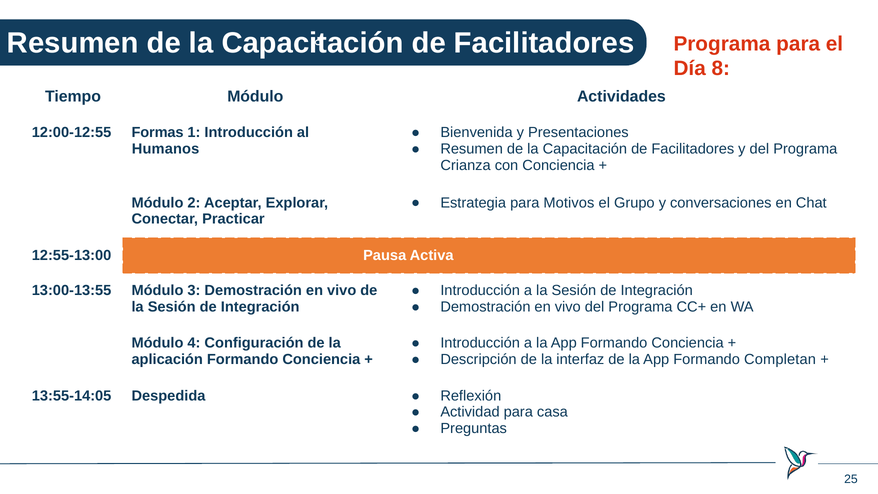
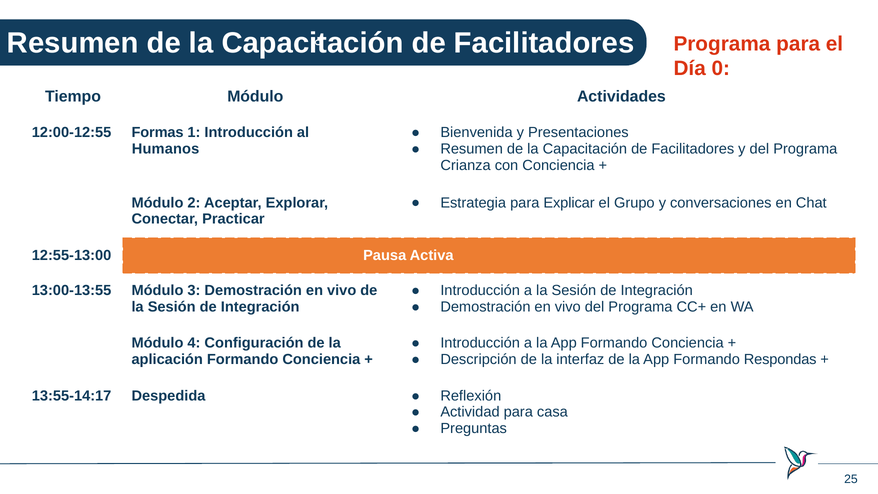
8: 8 -> 0
Motivos: Motivos -> Explicar
Completan: Completan -> Respondas
13:55-14:05: 13:55-14:05 -> 13:55-14:17
